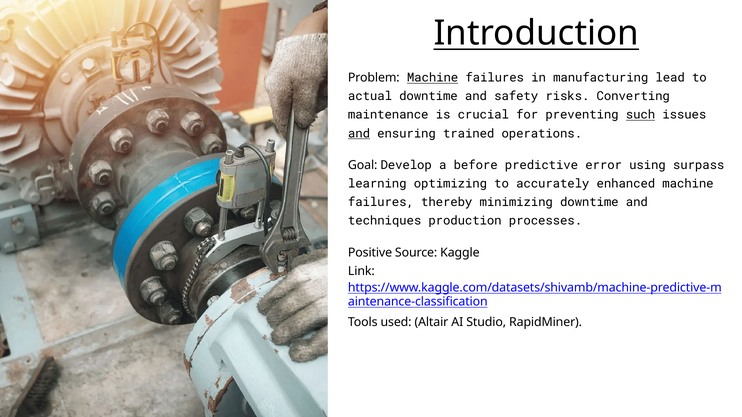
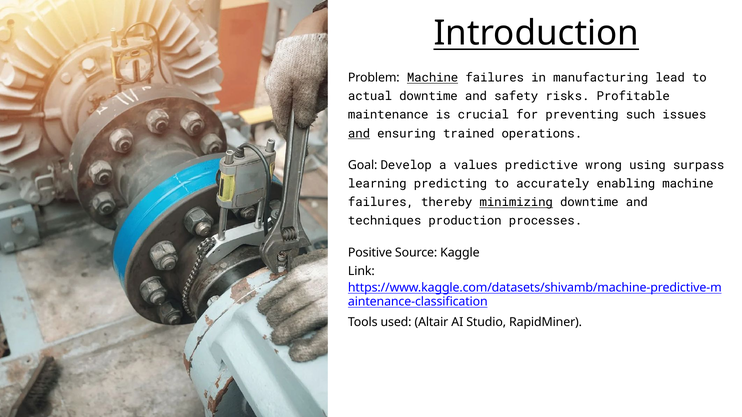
Converting: Converting -> Profitable
such underline: present -> none
before: before -> values
error: error -> wrong
optimizing: optimizing -> predicting
enhanced: enhanced -> enabling
minimizing underline: none -> present
